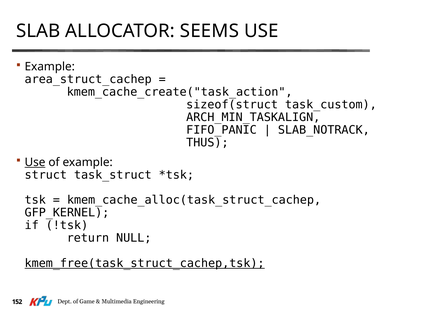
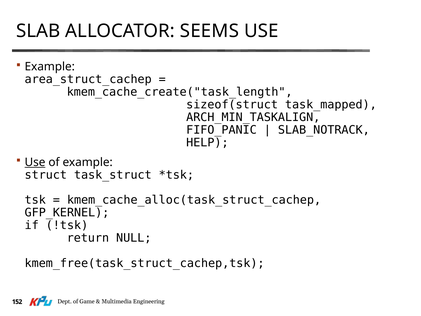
kmem_cache_create("task_action: kmem_cache_create("task_action -> kmem_cache_create("task_length
task_custom: task_custom -> task_mapped
THUS: THUS -> HELP
kmem_free(task_struct_cachep,tsk underline: present -> none
